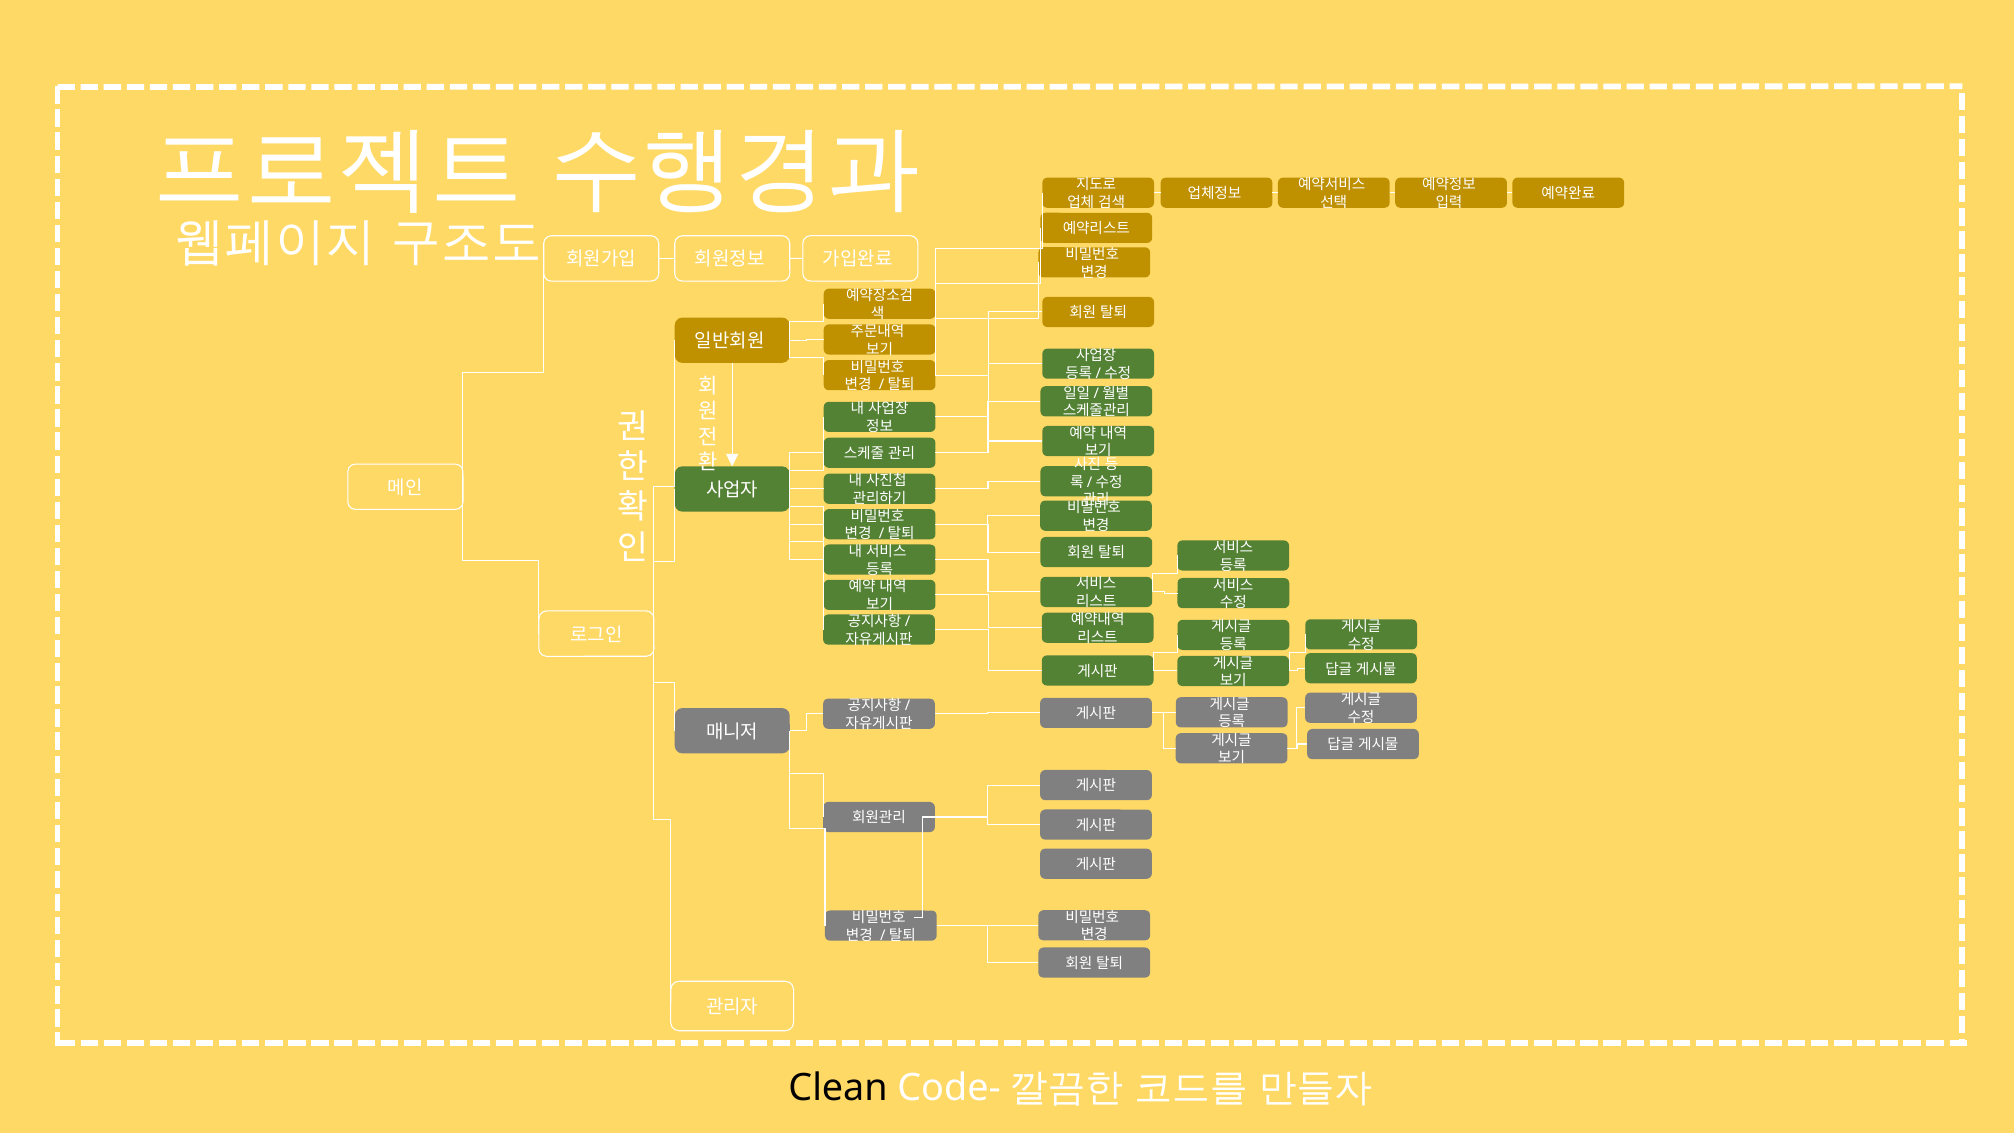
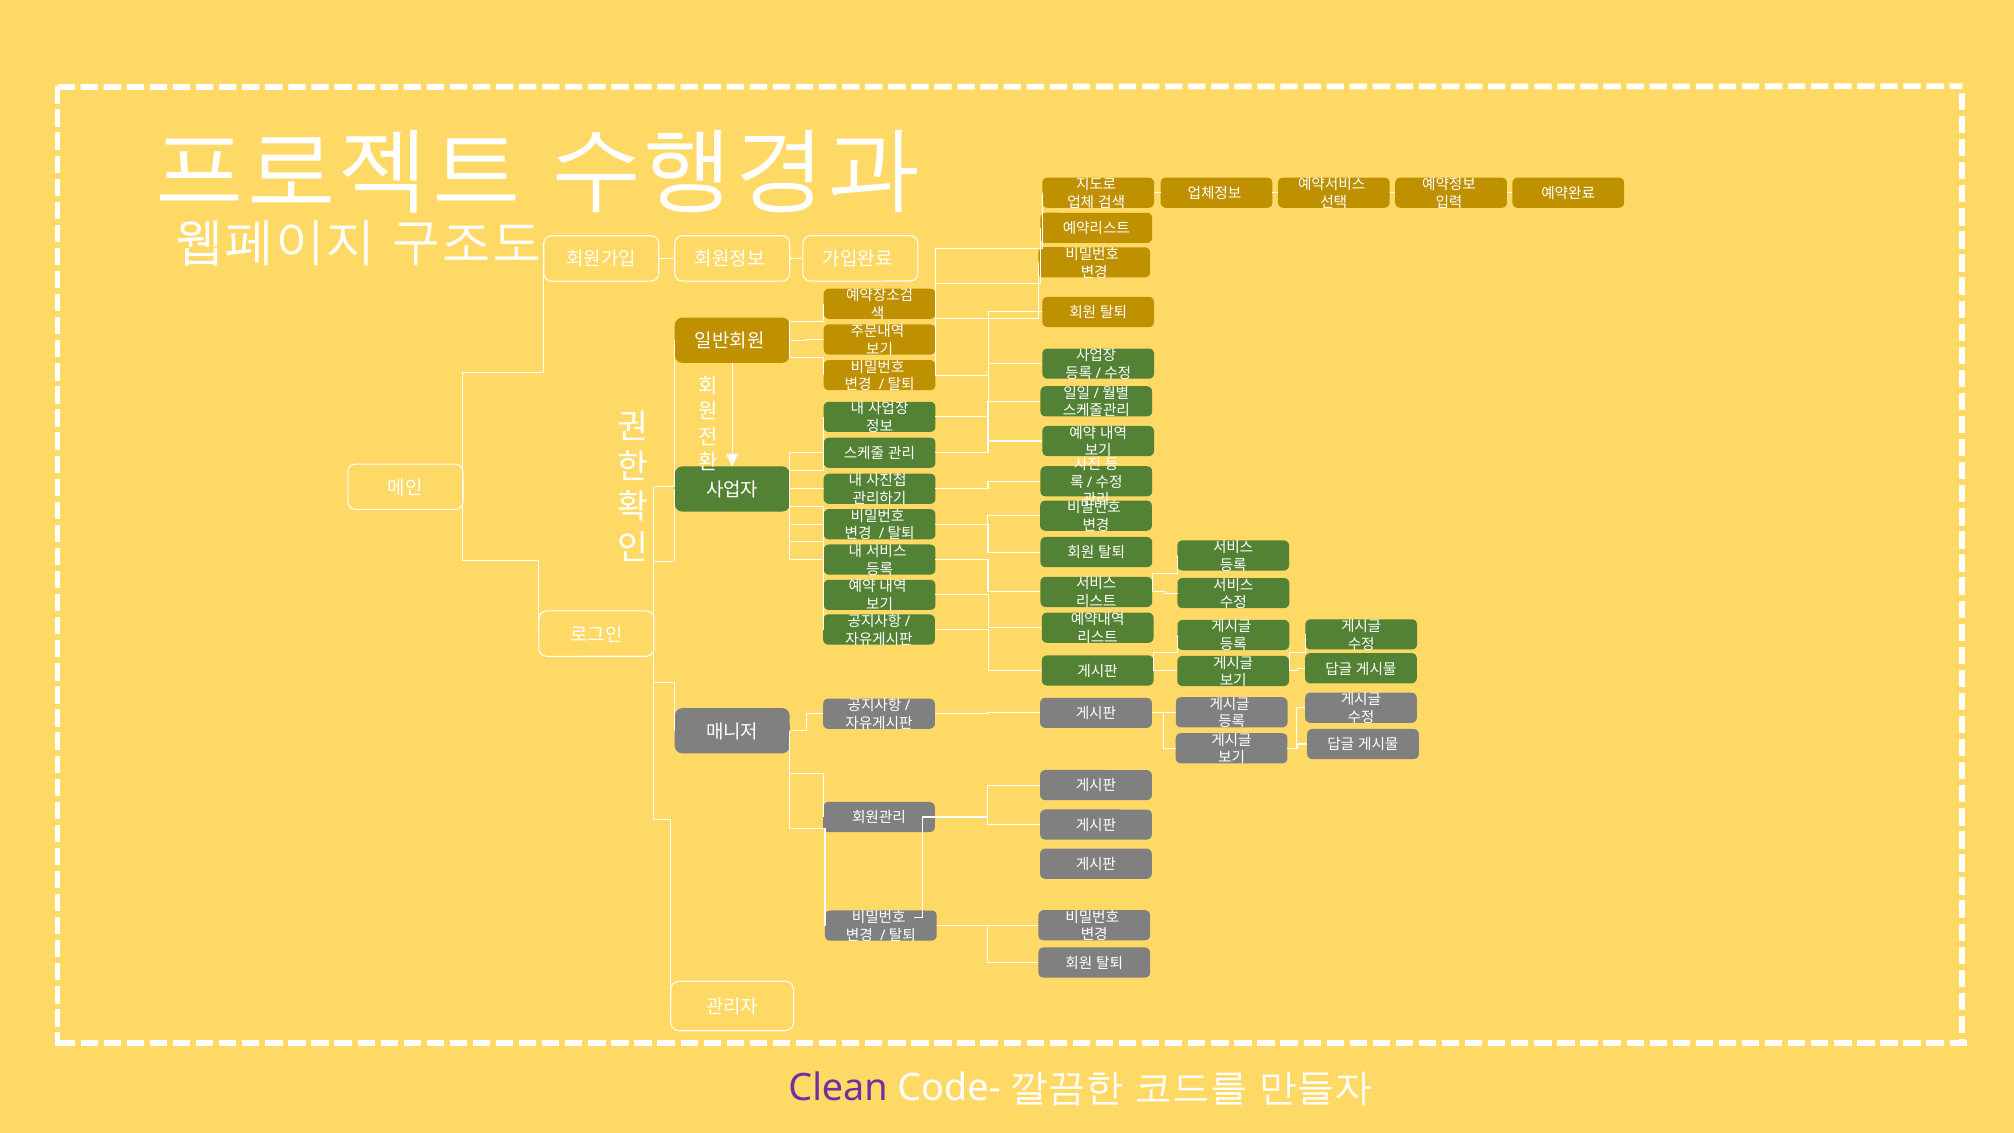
Clean colour: black -> purple
